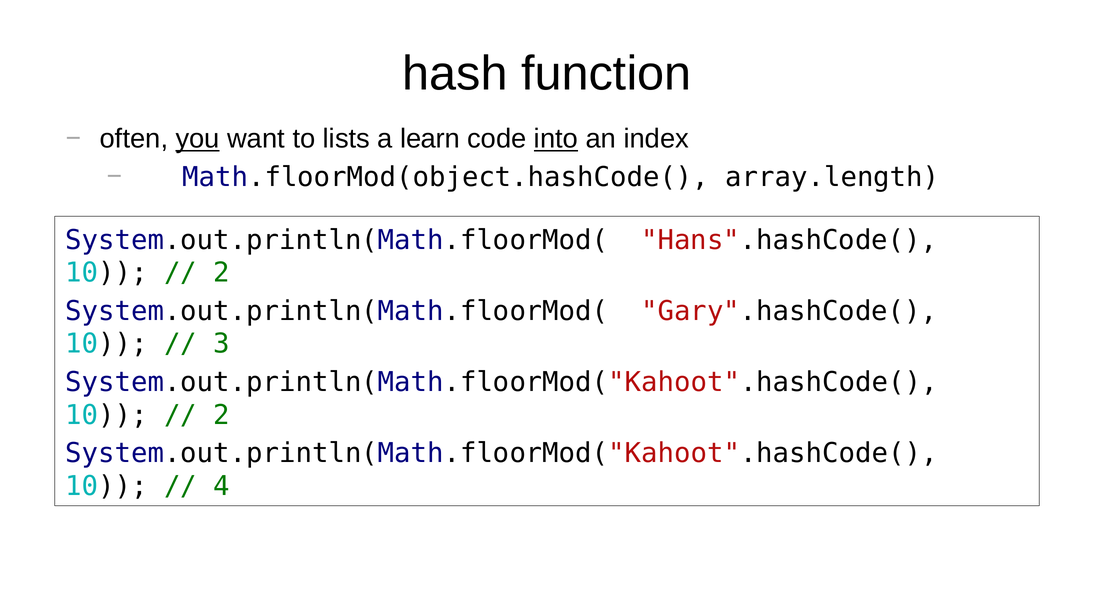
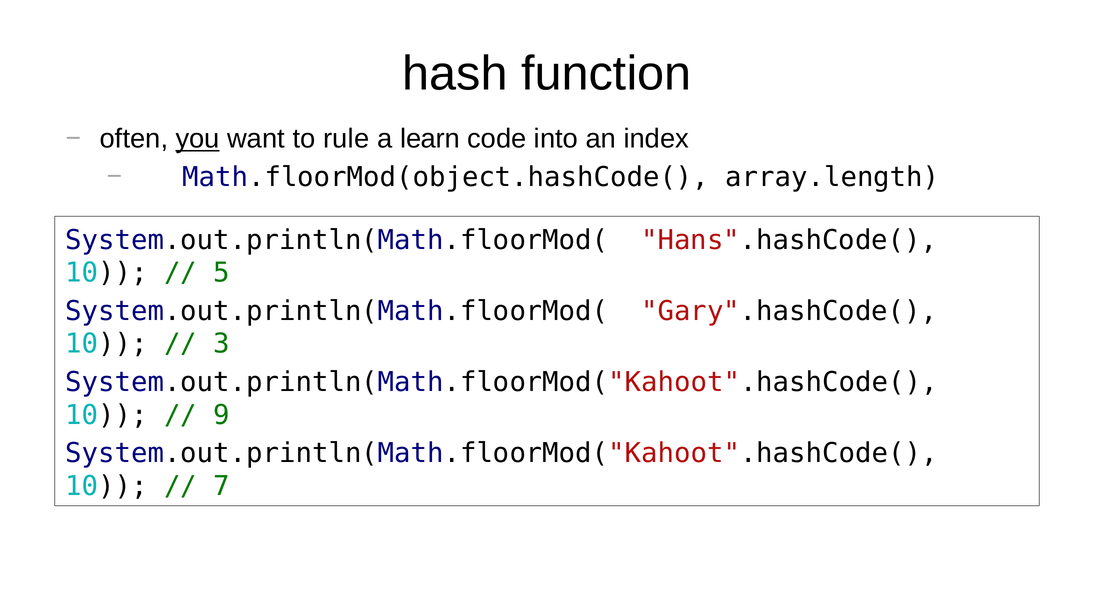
lists: lists -> rule
into underline: present -> none
2 at (222, 273): 2 -> 5
2 at (222, 415): 2 -> 9
4: 4 -> 7
